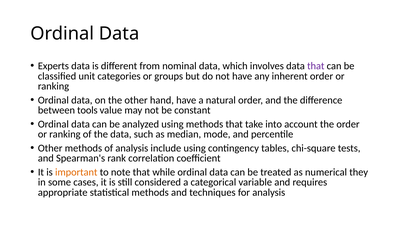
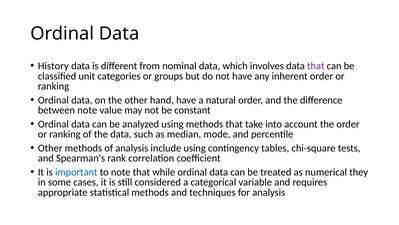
Experts: Experts -> History
between tools: tools -> note
important colour: orange -> blue
